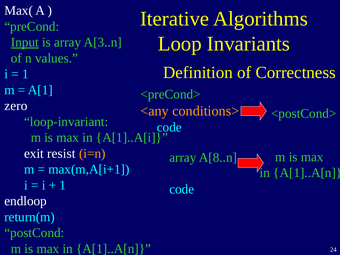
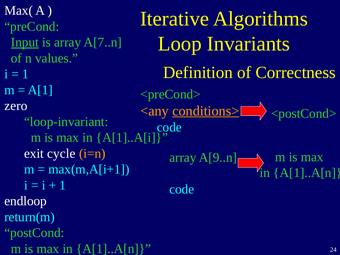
A[3..n: A[3..n -> A[7..n
conditions> underline: none -> present
resist: resist -> cycle
A[8..n: A[8..n -> A[9..n
